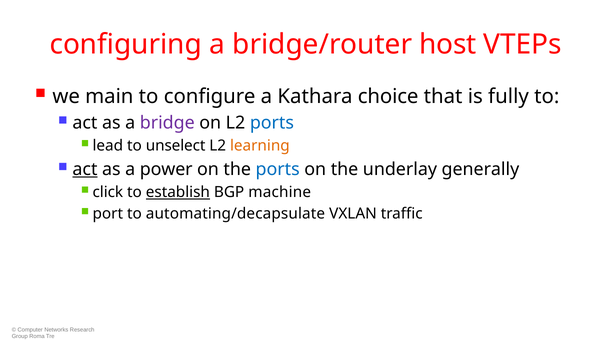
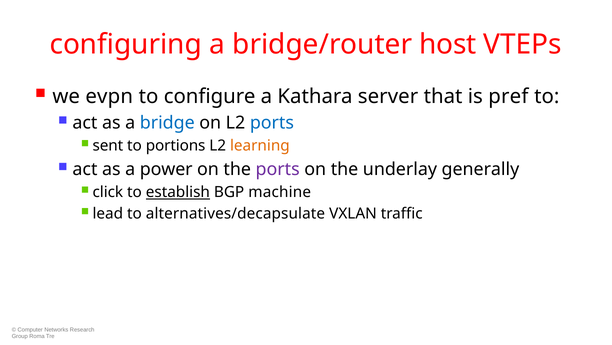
main: main -> evpn
choice: choice -> server
fully: fully -> pref
bridge colour: purple -> blue
lead: lead -> sent
unselect: unselect -> portions
act at (85, 169) underline: present -> none
ports at (278, 169) colour: blue -> purple
port: port -> lead
automating/decapsulate: automating/decapsulate -> alternatives/decapsulate
